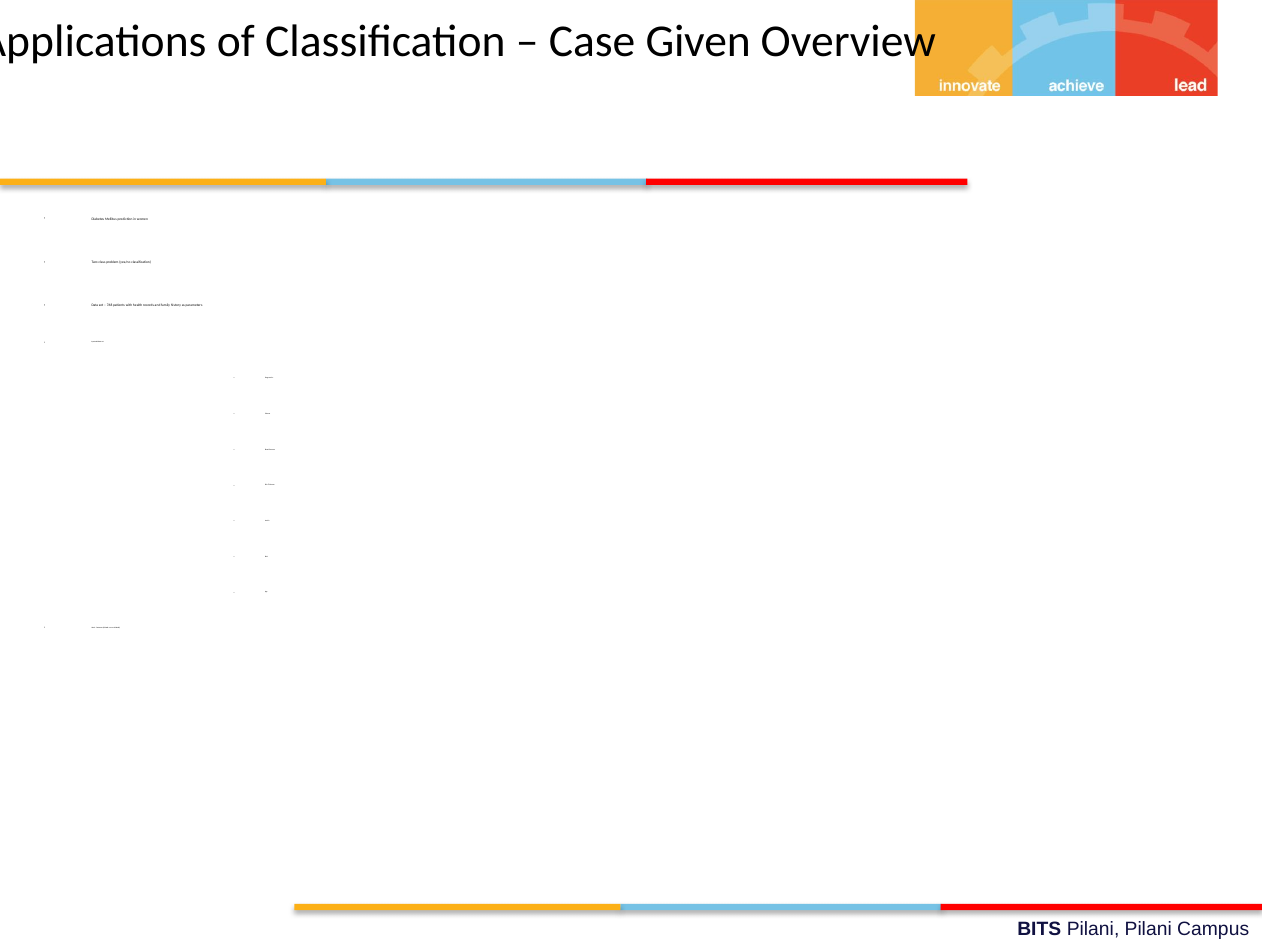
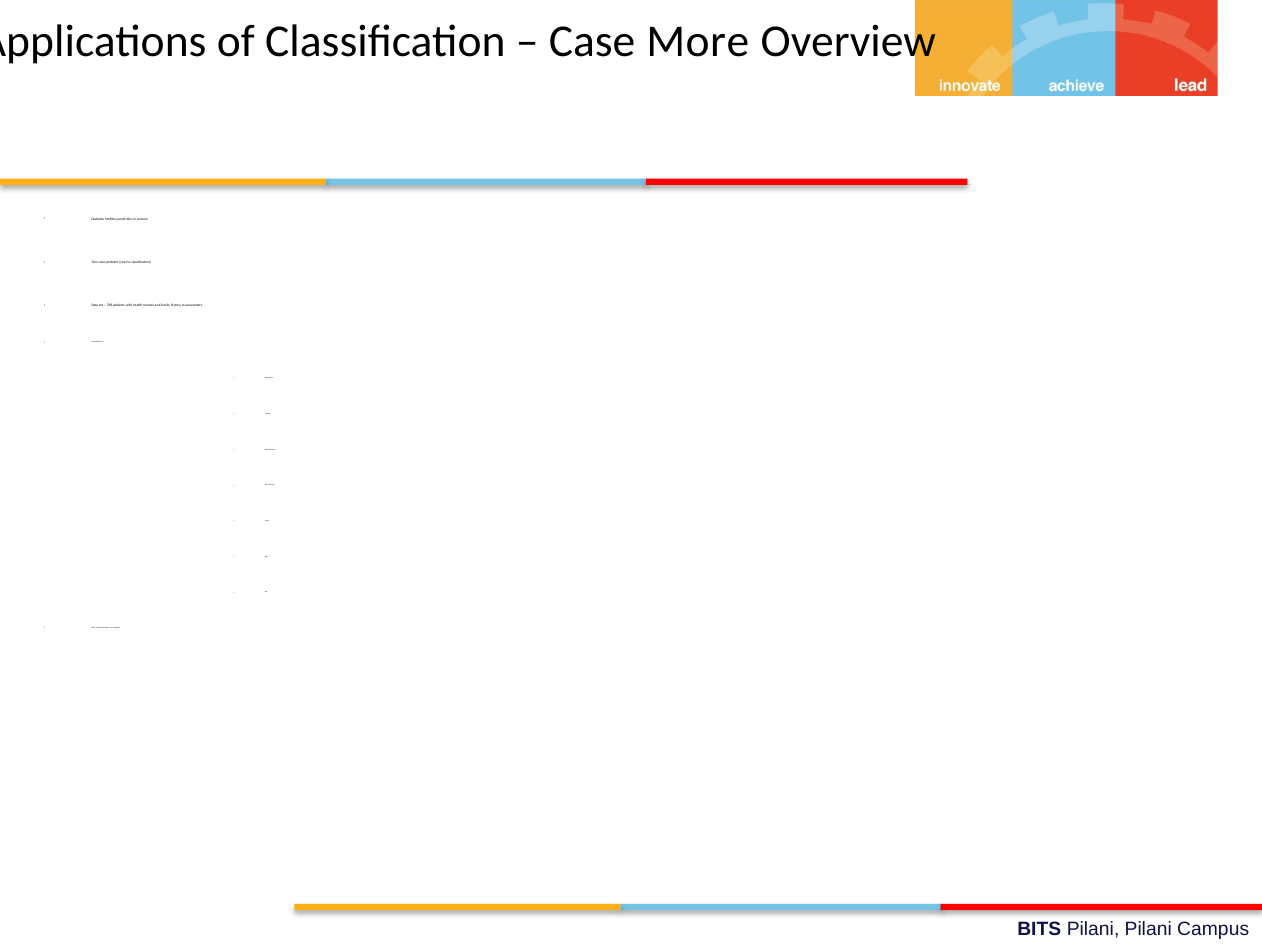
Given: Given -> More
